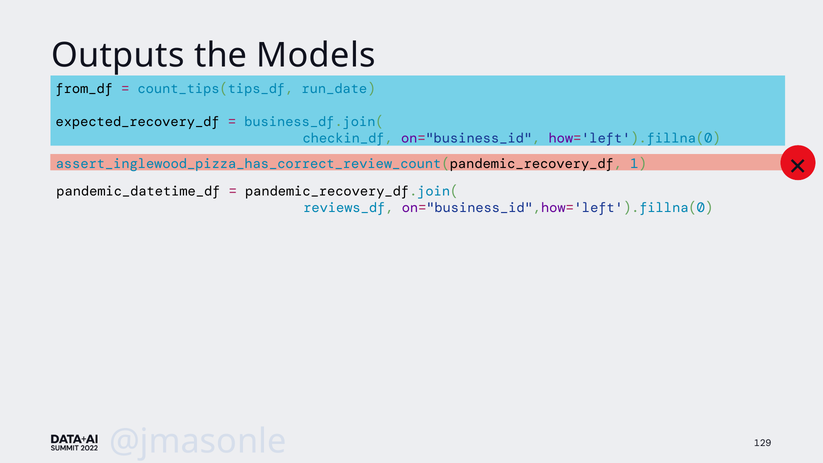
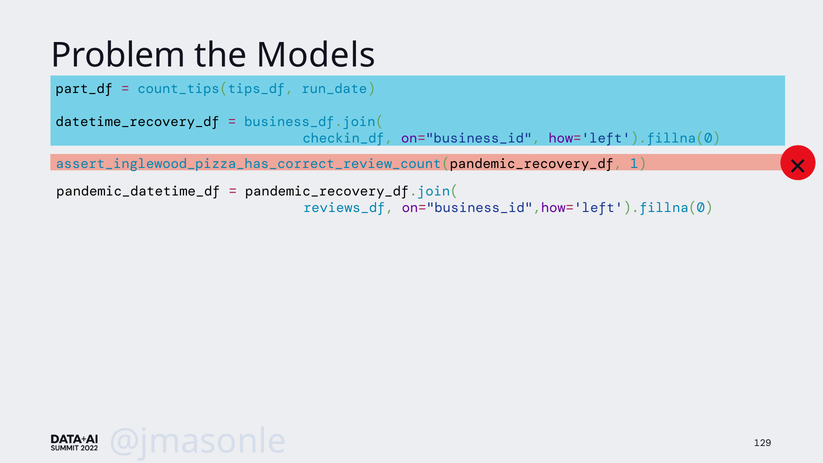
Outputs: Outputs -> Problem
from_df: from_df -> part_df
expected_recovery_df: expected_recovery_df -> datetime_recovery_df
